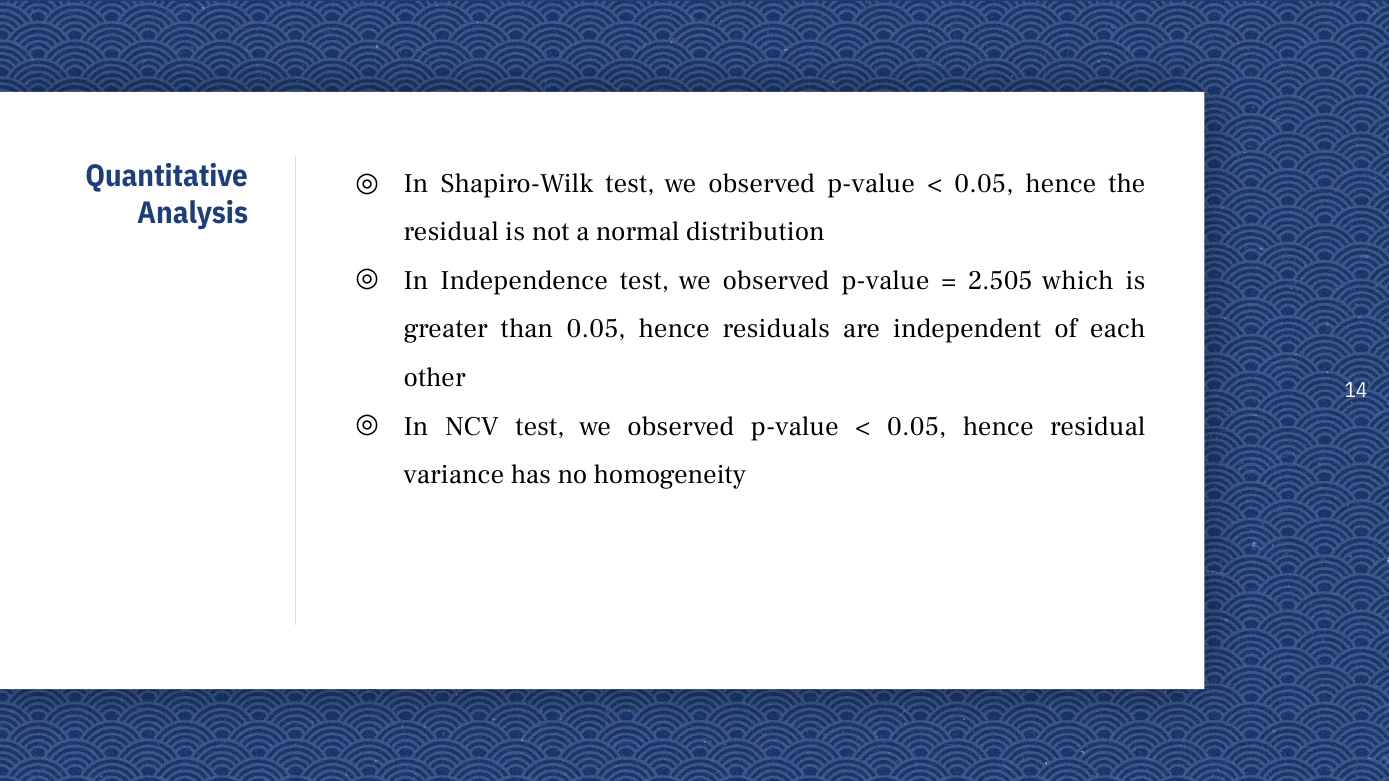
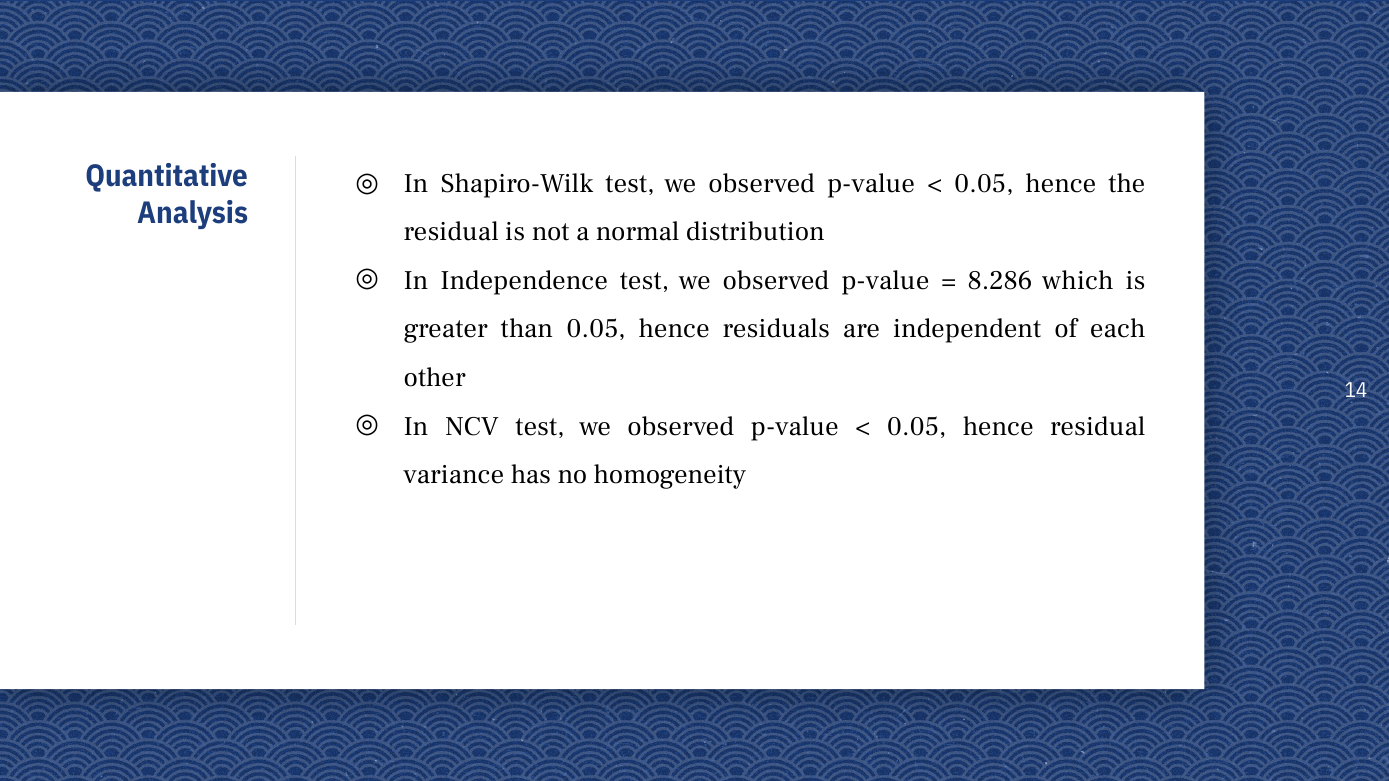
2.505: 2.505 -> 8.286
